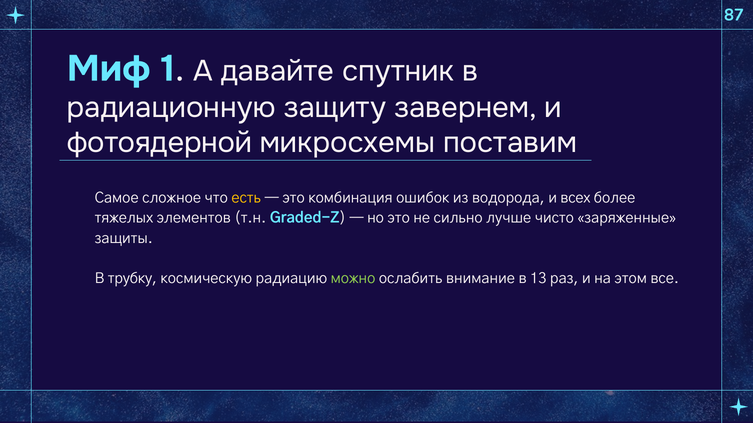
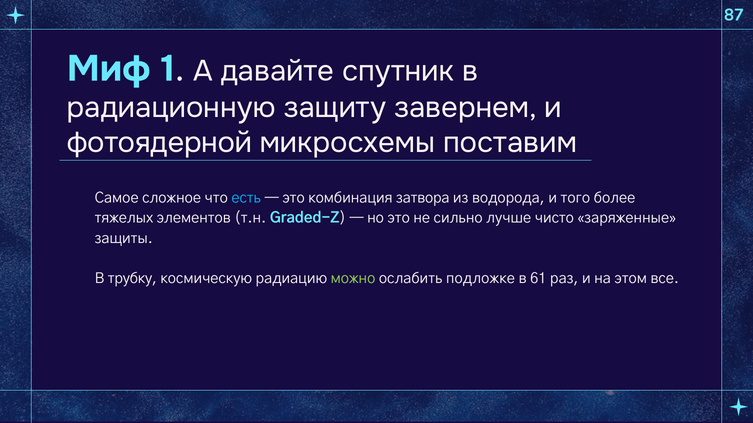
есть colour: yellow -> light blue
ошибок: ошибок -> затвора
всех: всех -> того
внимание: внимание -> подложке
13: 13 -> 61
